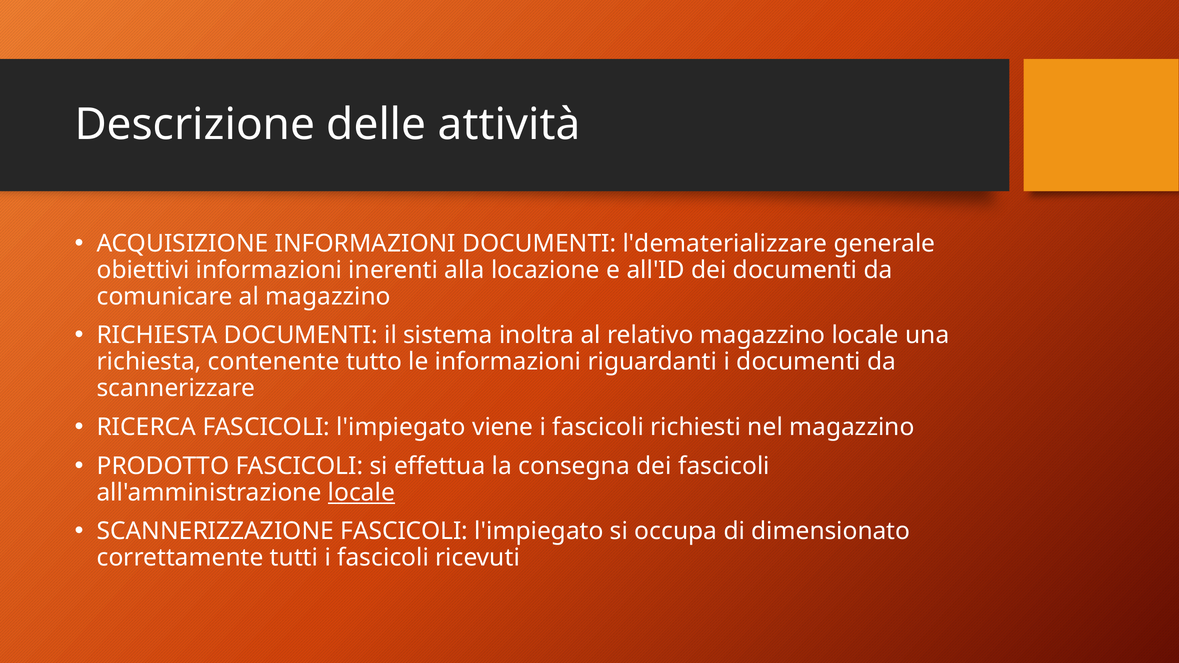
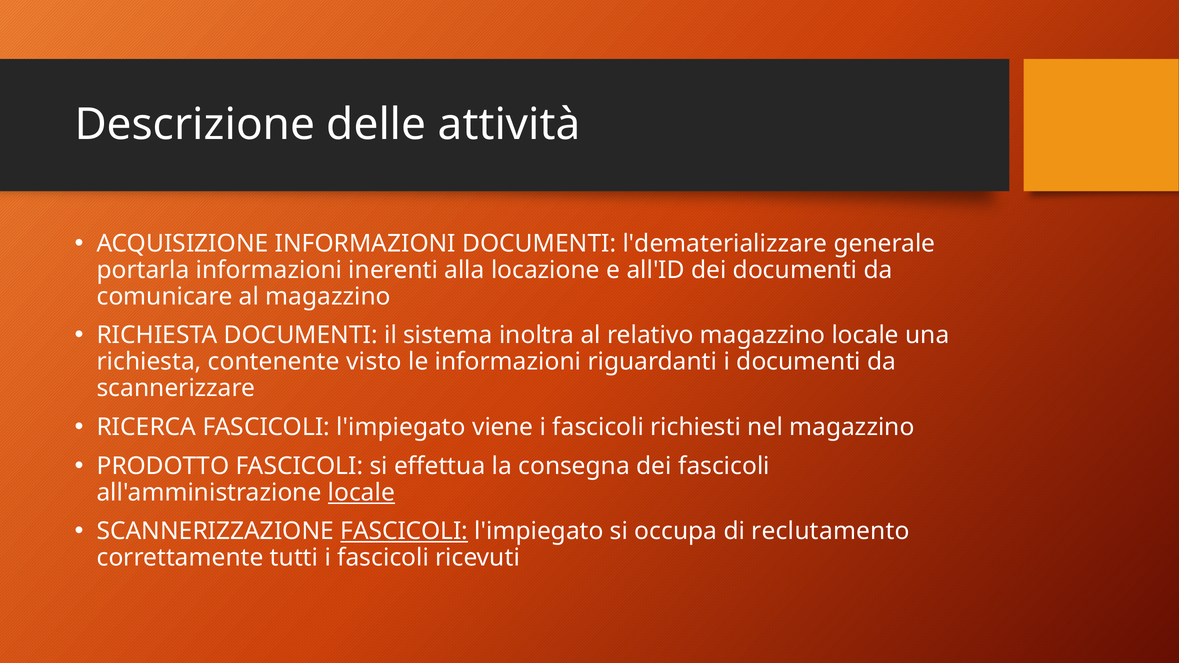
obiettivi: obiettivi -> portarla
tutto: tutto -> visto
FASCICOLI at (404, 531) underline: none -> present
dimensionato: dimensionato -> reclutamento
